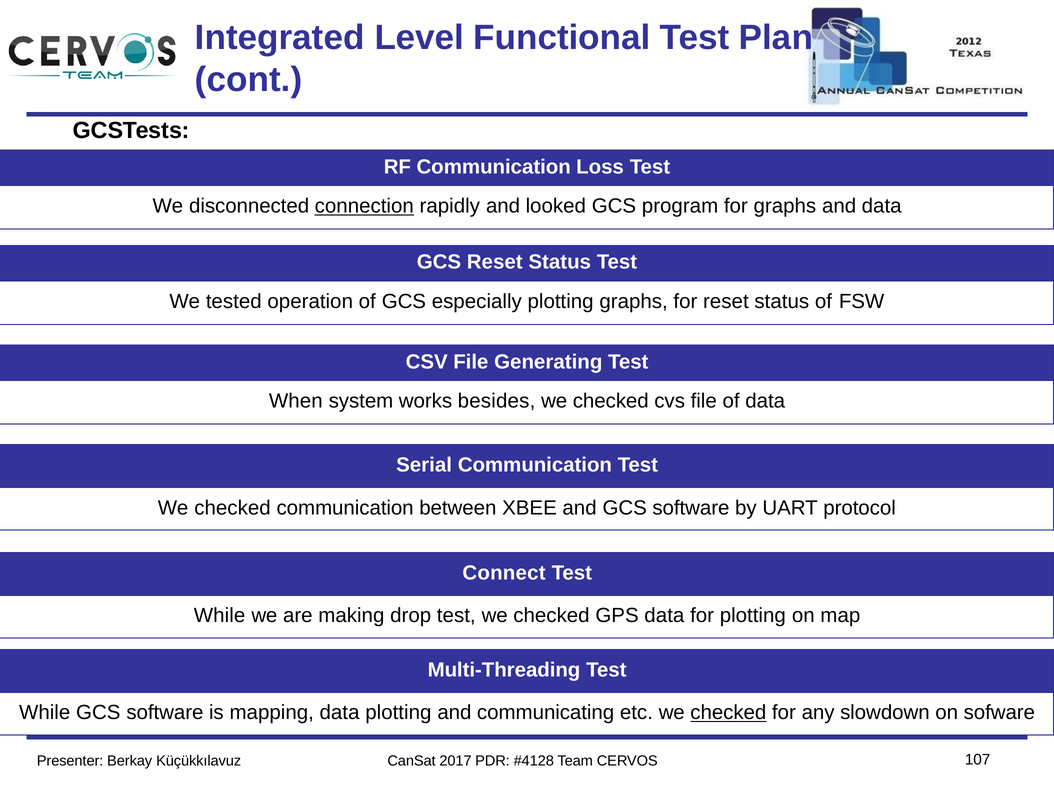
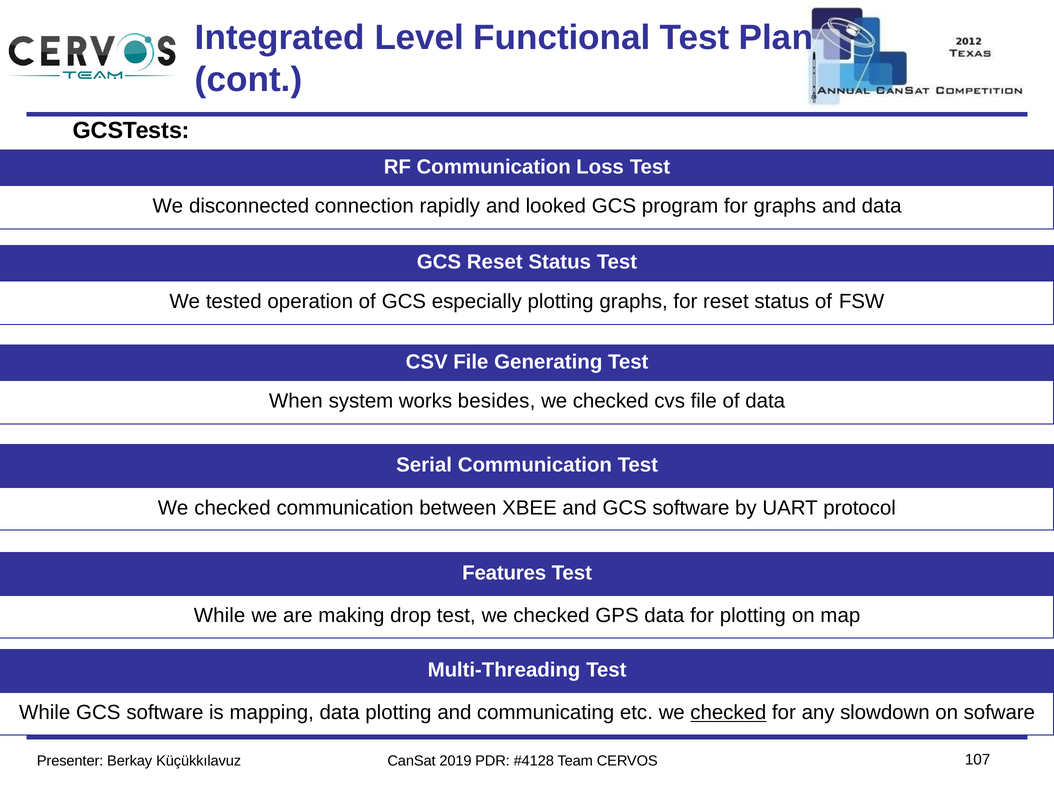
connection underline: present -> none
Connect: Connect -> Features
2017: 2017 -> 2019
